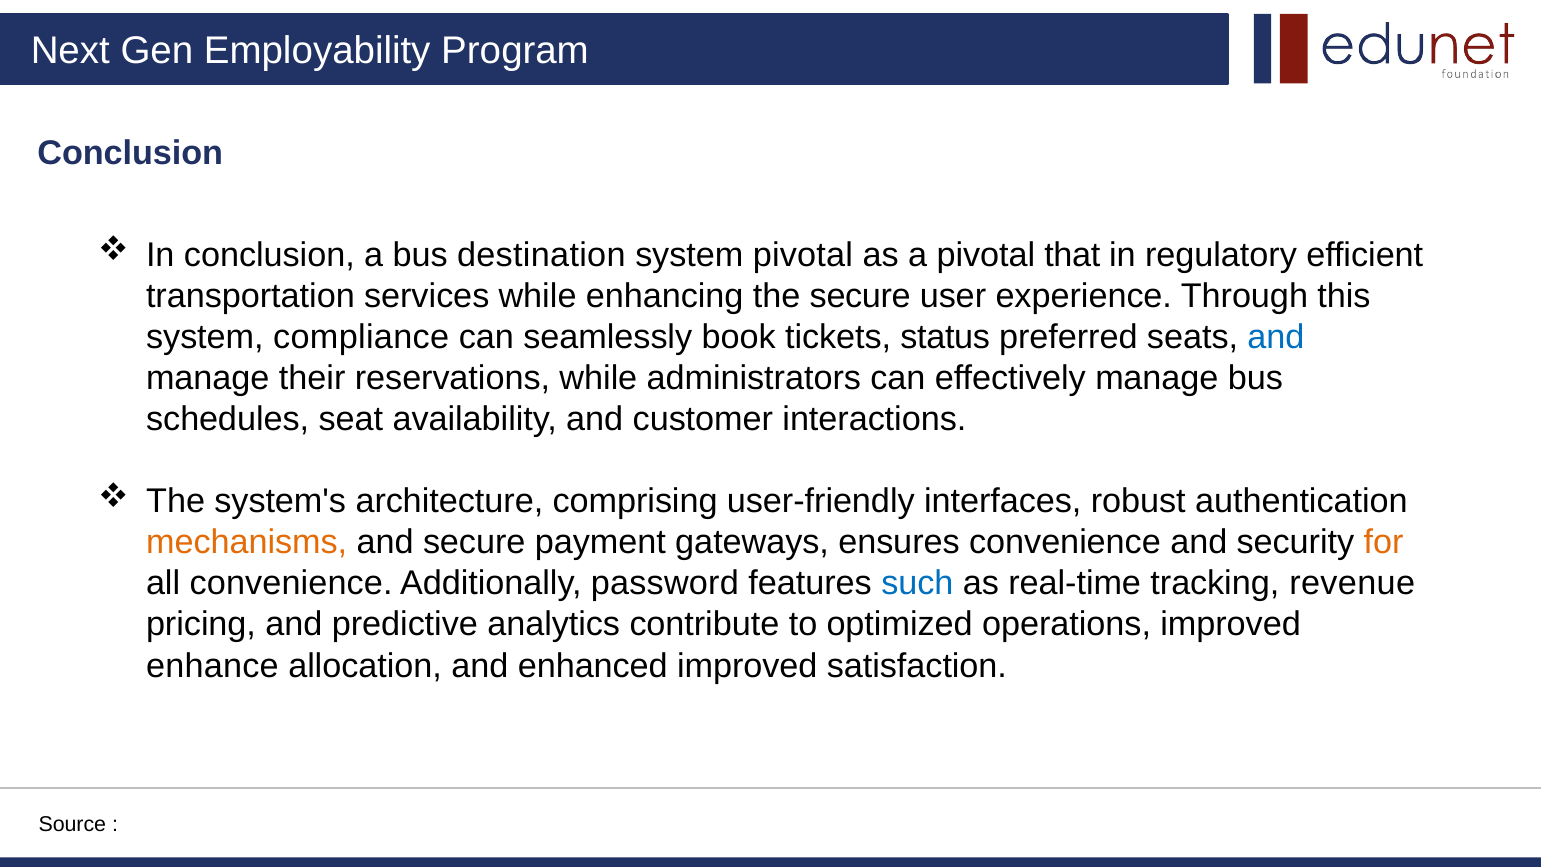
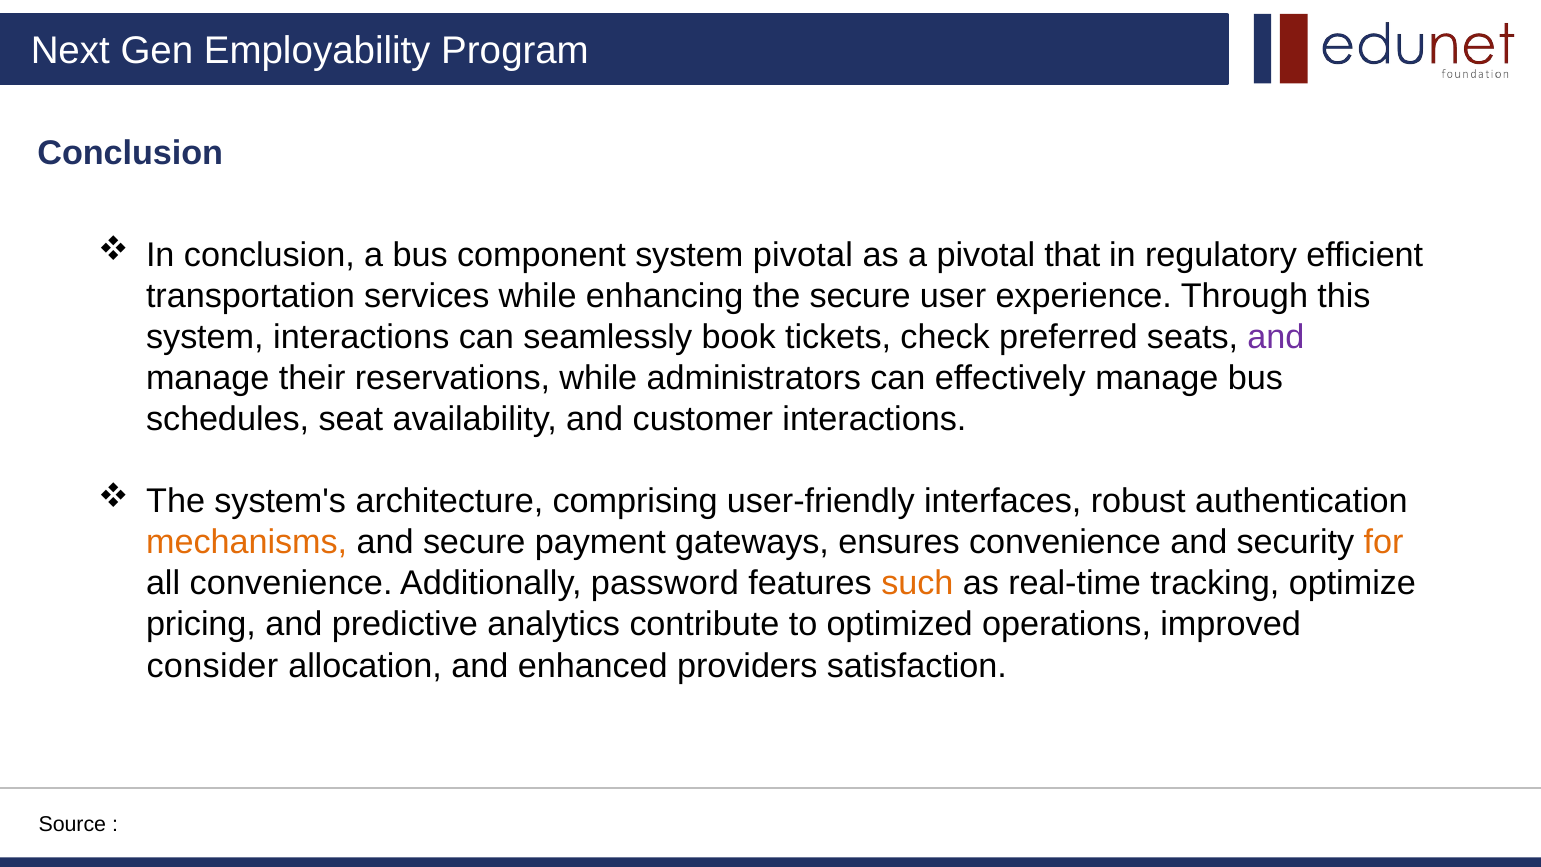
destination: destination -> component
system compliance: compliance -> interactions
status: status -> check
and at (1276, 337) colour: blue -> purple
such colour: blue -> orange
revenue: revenue -> optimize
enhance: enhance -> consider
enhanced improved: improved -> providers
